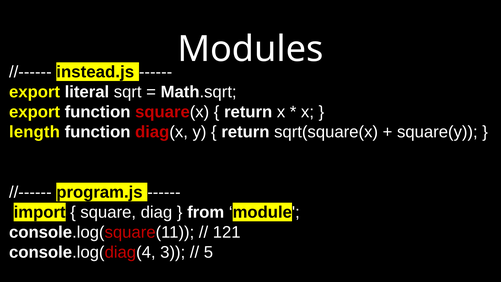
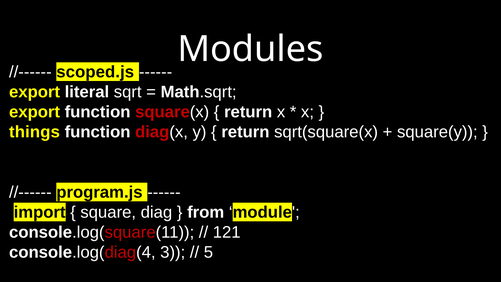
instead.js: instead.js -> scoped.js
length: length -> things
